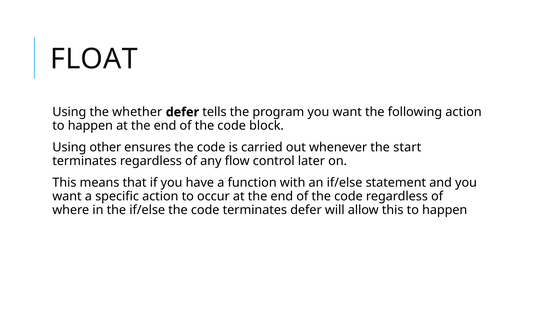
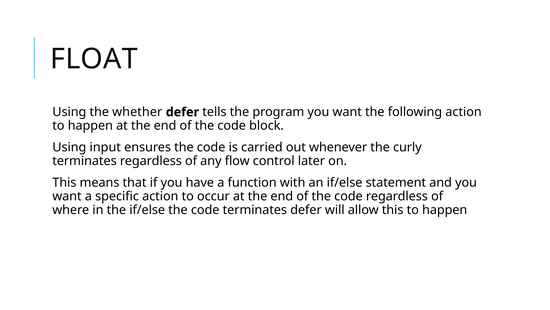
other: other -> input
start: start -> curly
